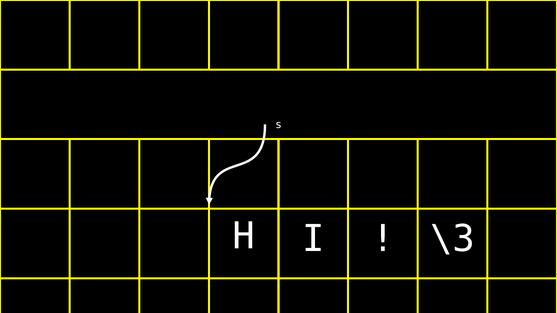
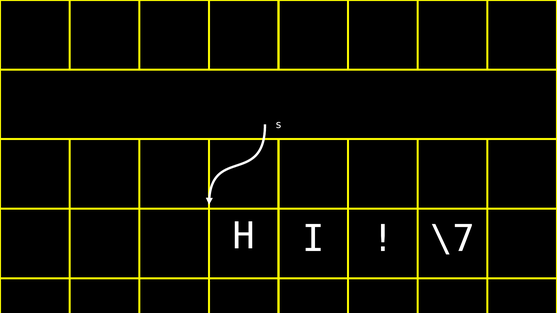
\3: \3 -> \7
